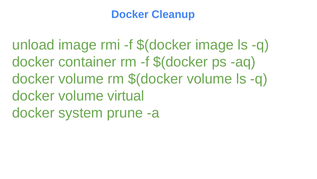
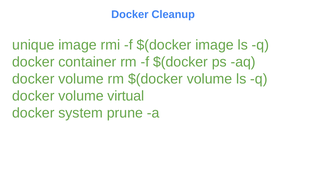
unload: unload -> unique
